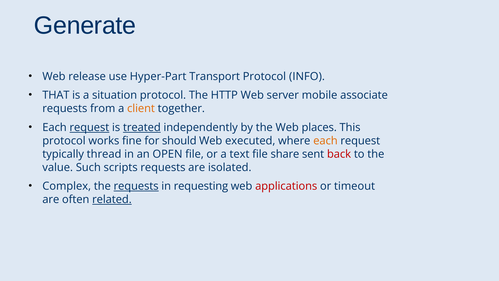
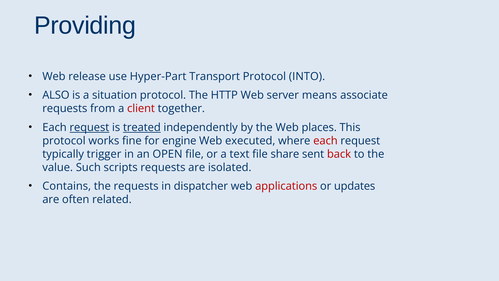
Generate: Generate -> Providing
INFO: INFO -> INTO
THAT: THAT -> ALSO
mobile: mobile -> means
client colour: orange -> red
should: should -> engine
each at (325, 141) colour: orange -> red
thread: thread -> trigger
Complex: Complex -> Contains
requests at (136, 186) underline: present -> none
requesting: requesting -> dispatcher
timeout: timeout -> updates
related underline: present -> none
